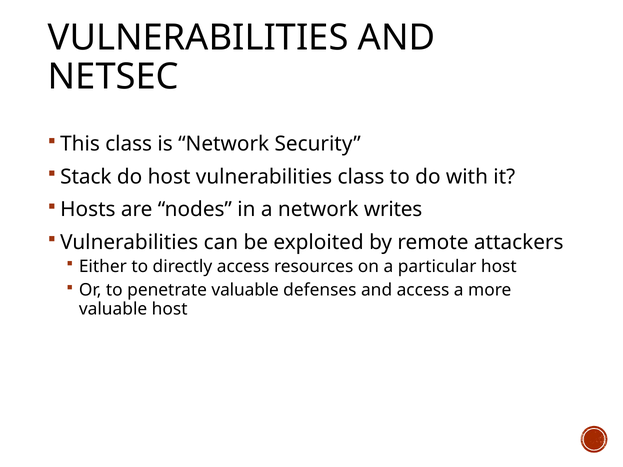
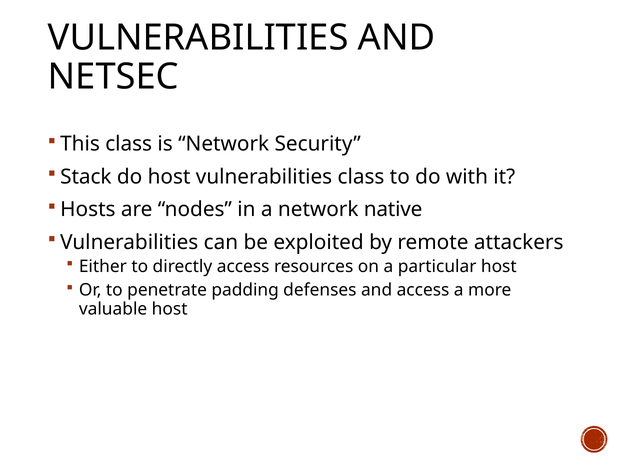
writes: writes -> native
penetrate valuable: valuable -> padding
